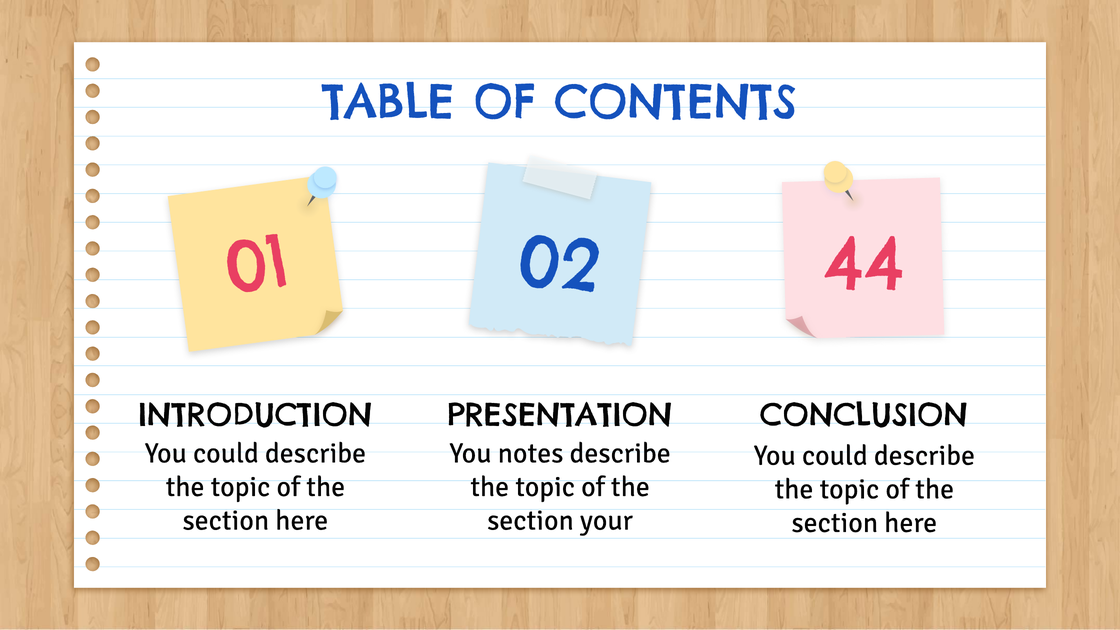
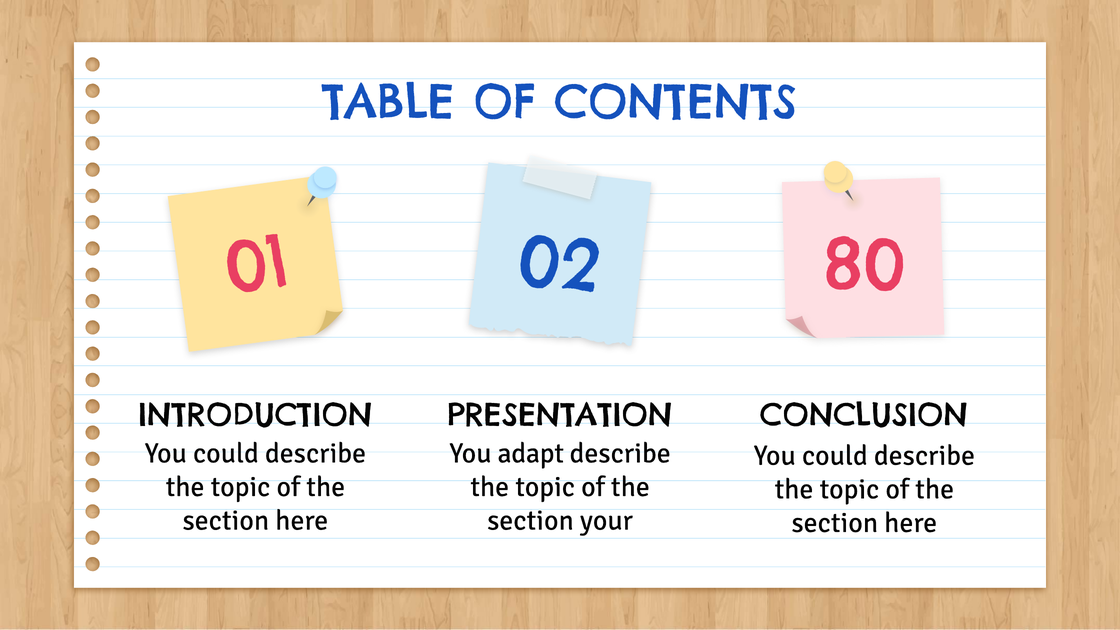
44: 44 -> 80
notes: notes -> adapt
